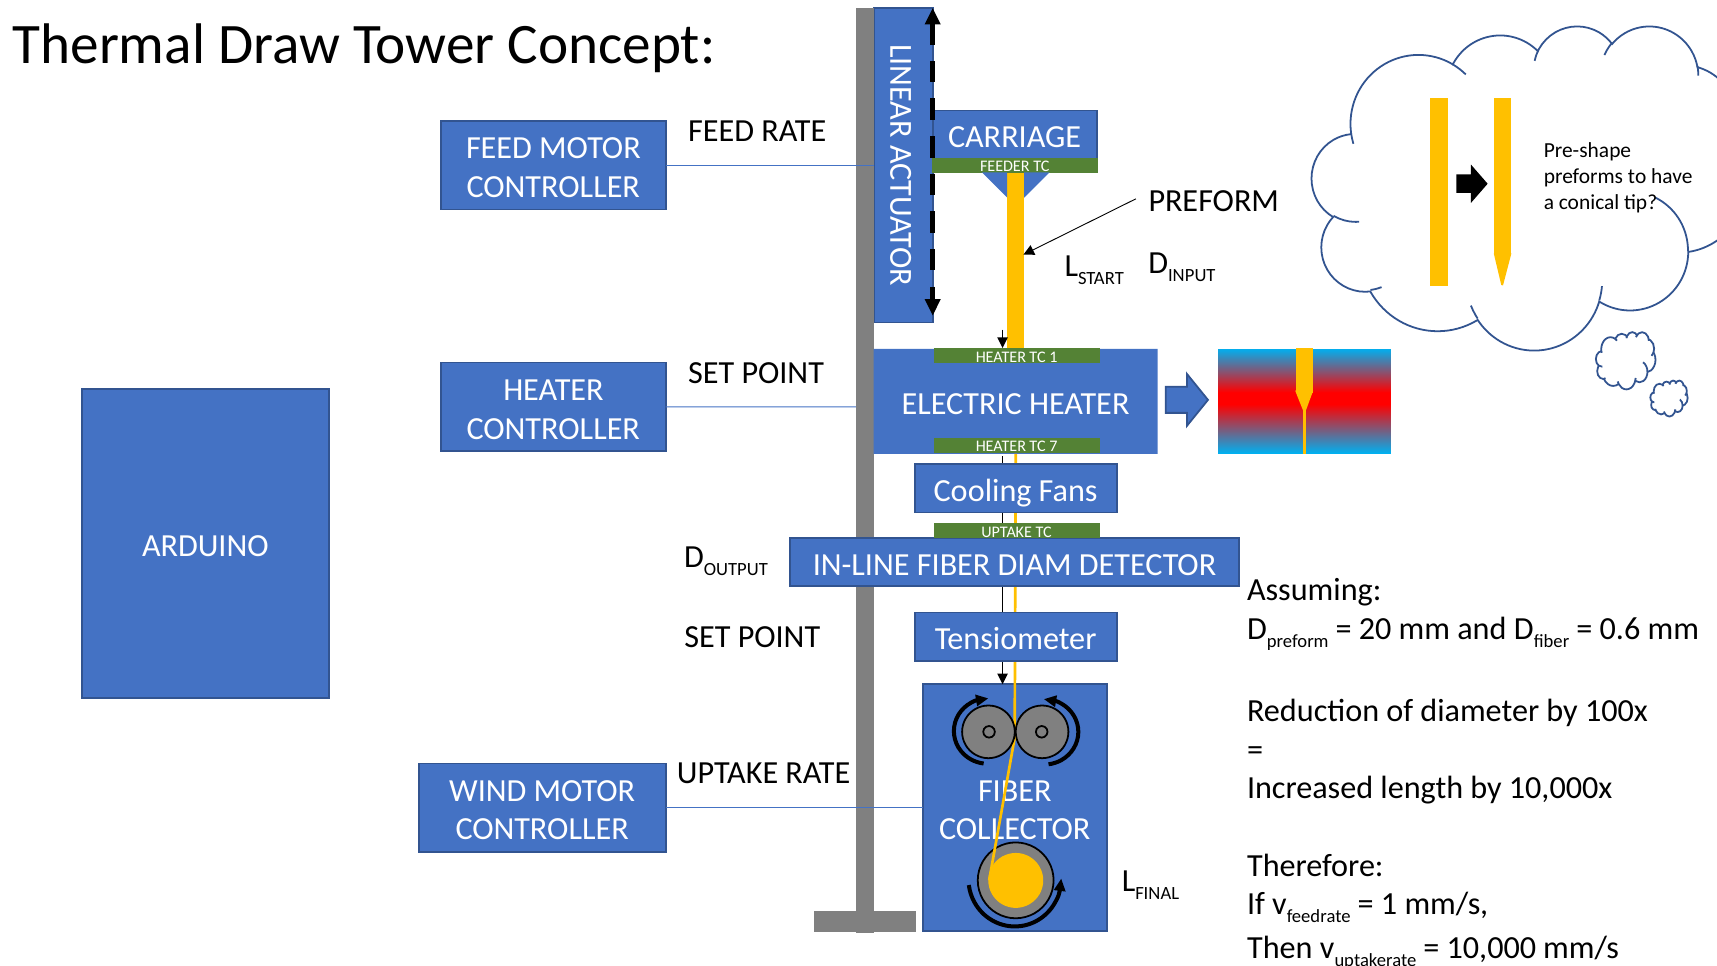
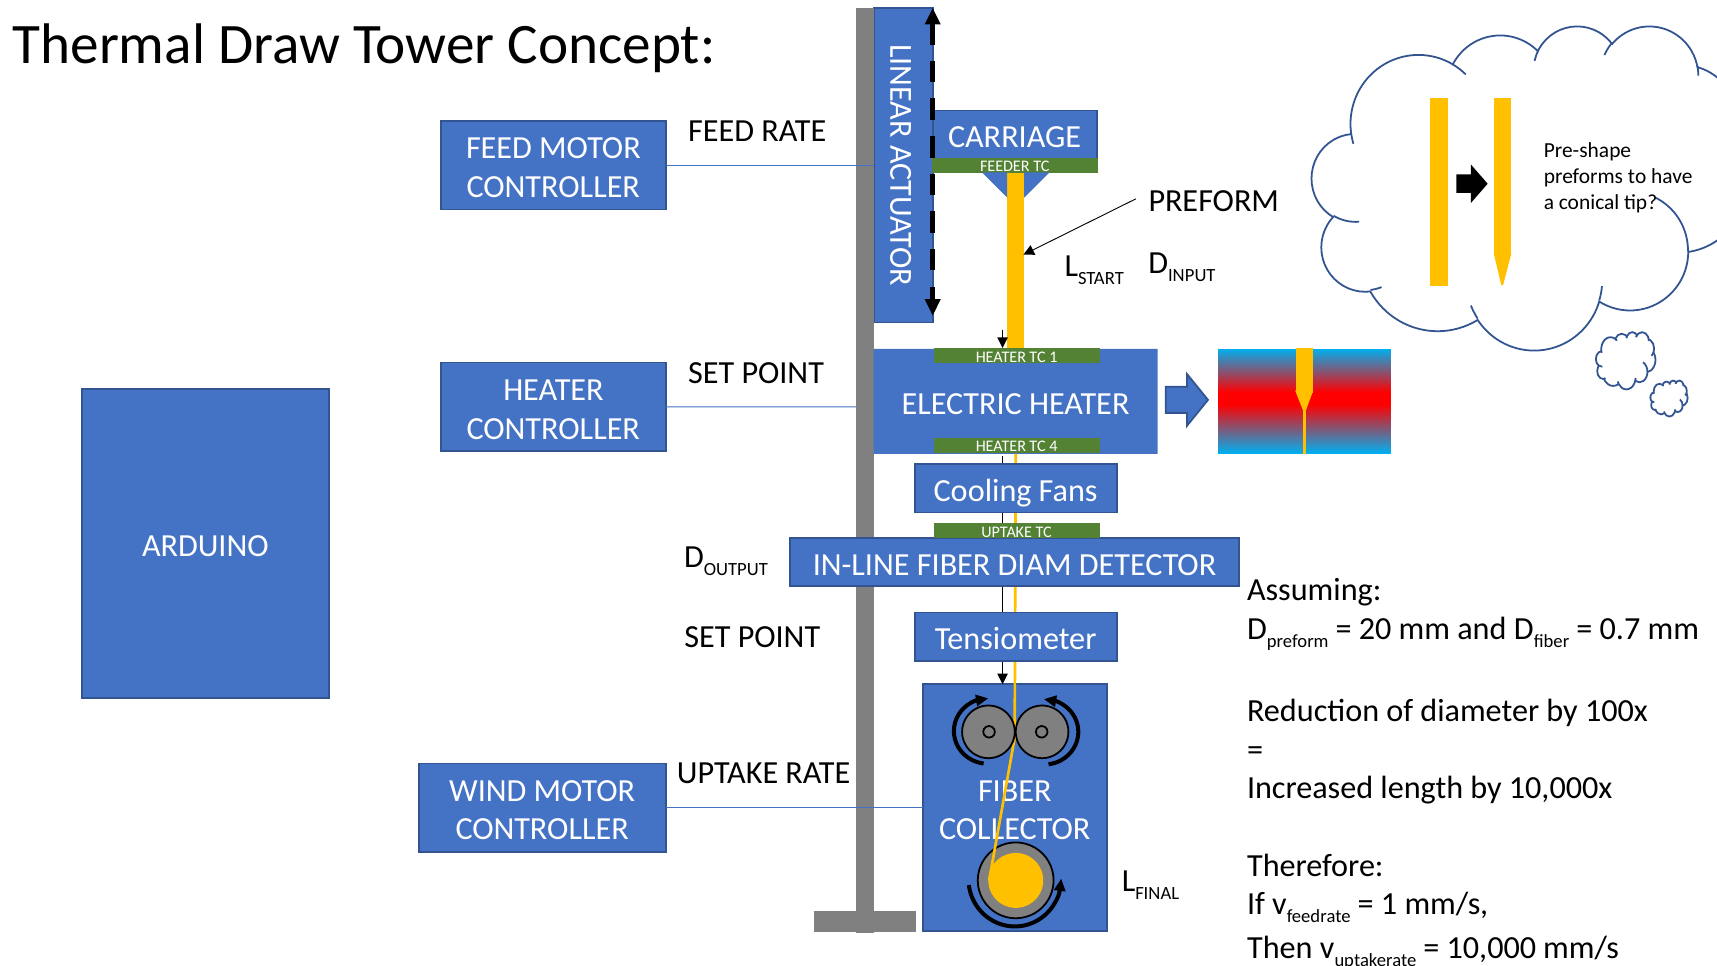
7: 7 -> 4
0.6: 0.6 -> 0.7
